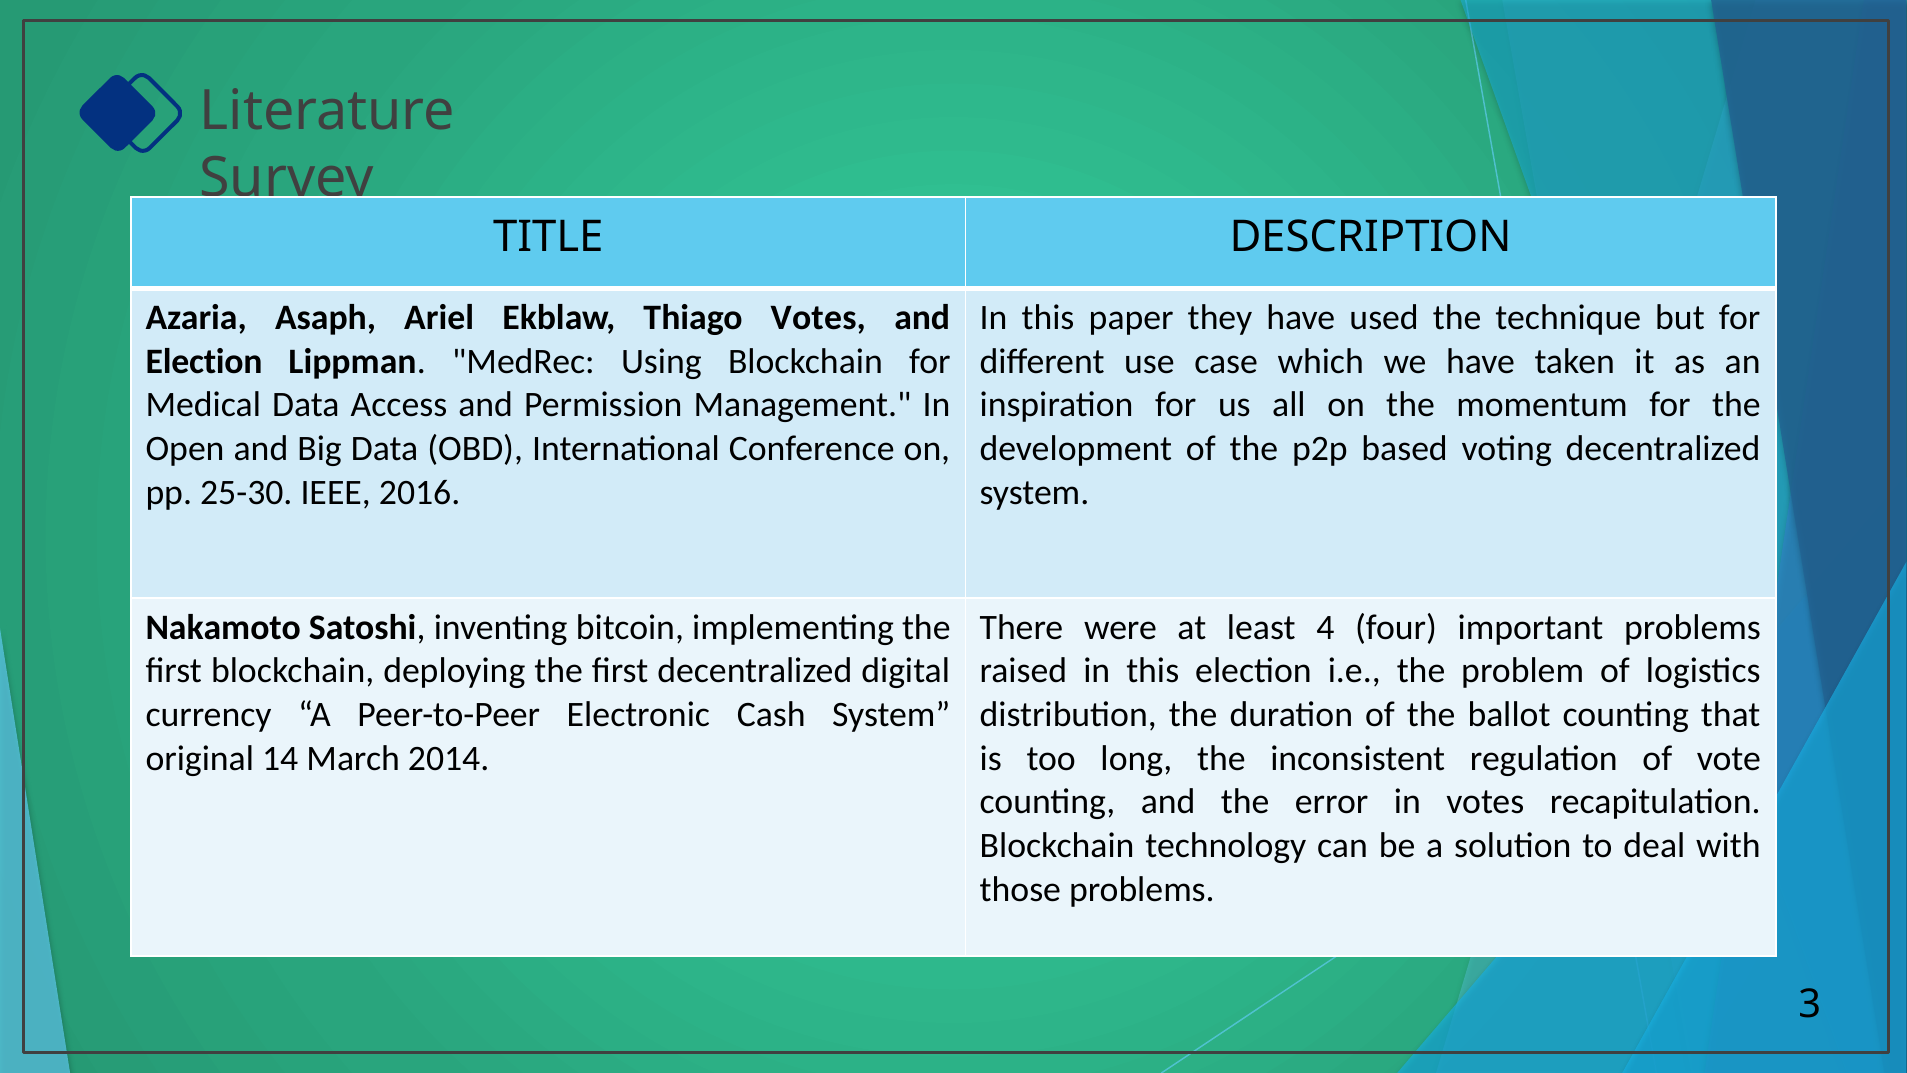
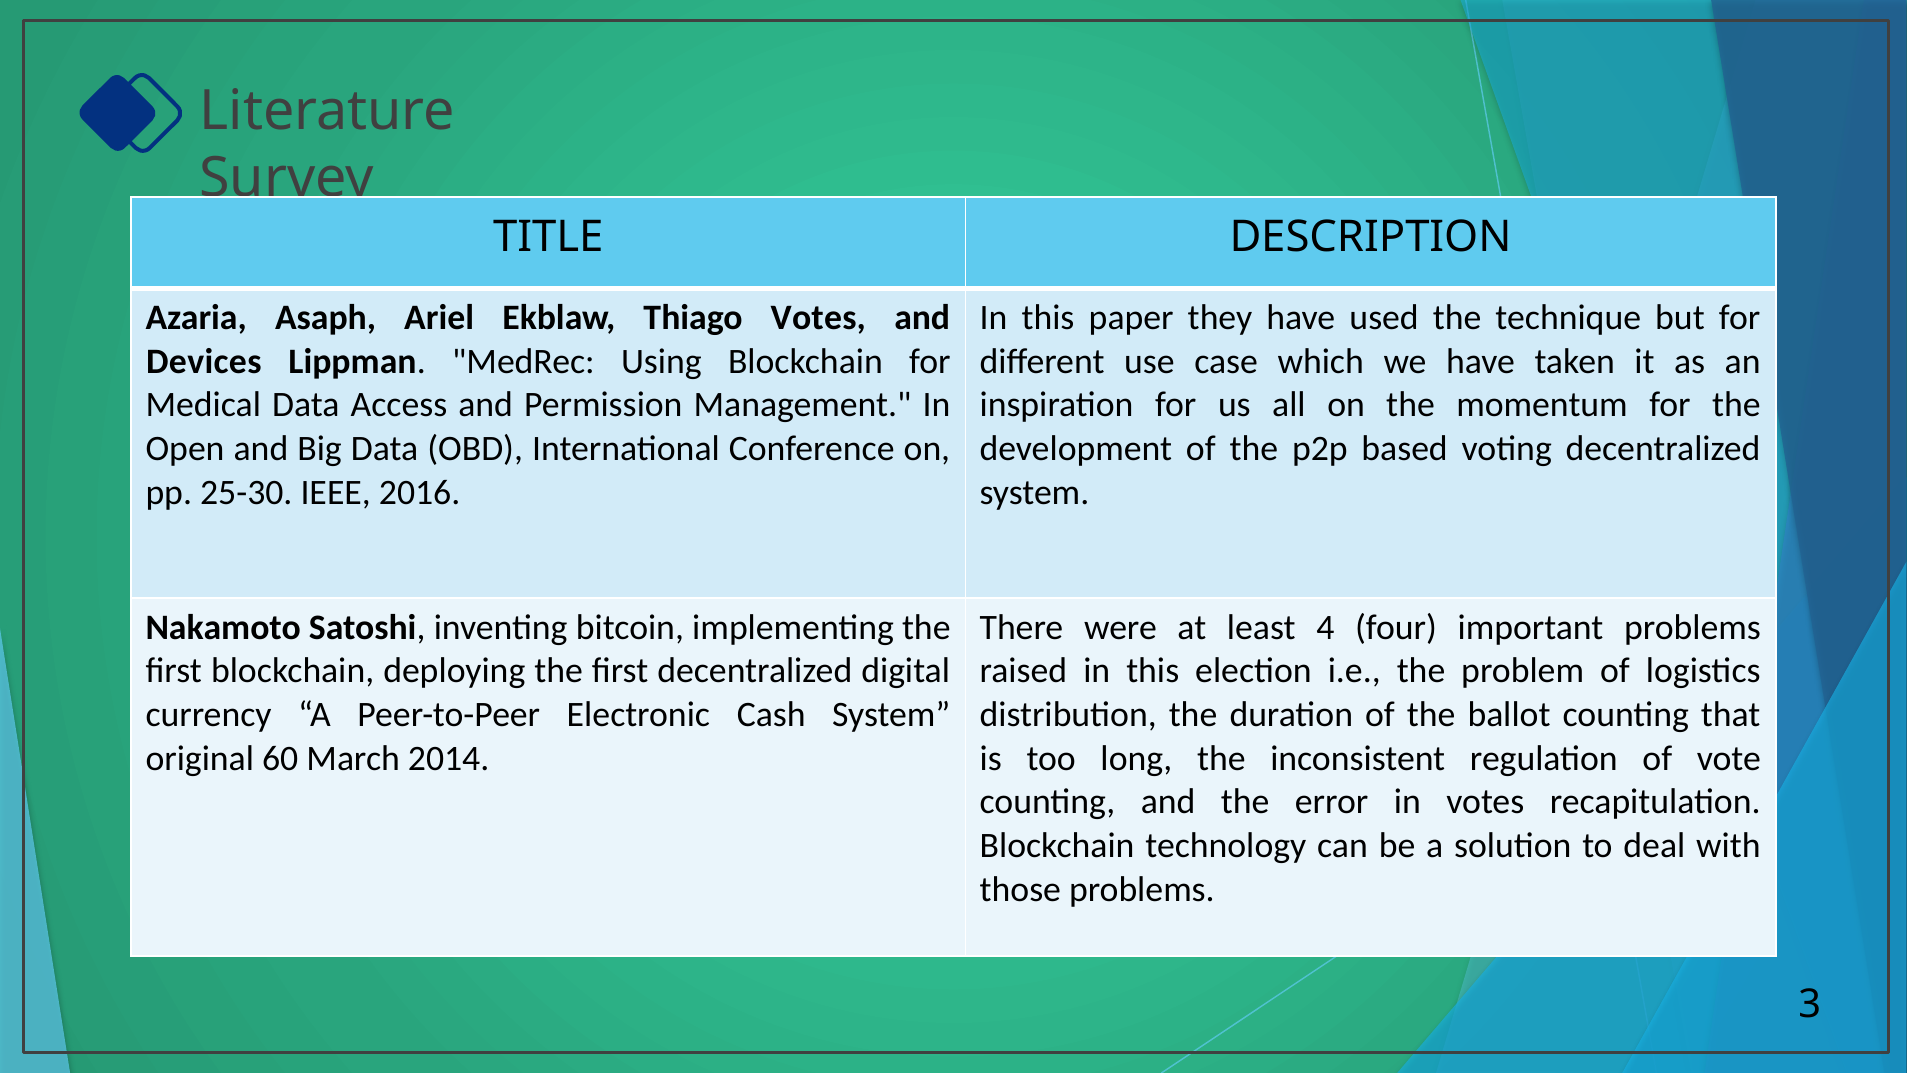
Election at (204, 361): Election -> Devices
14: 14 -> 60
